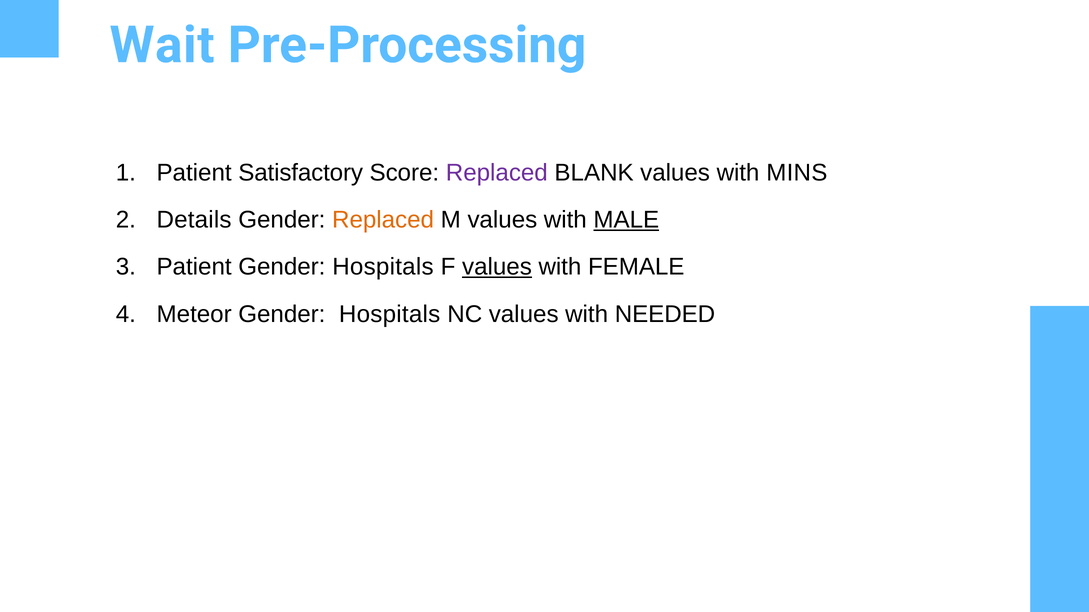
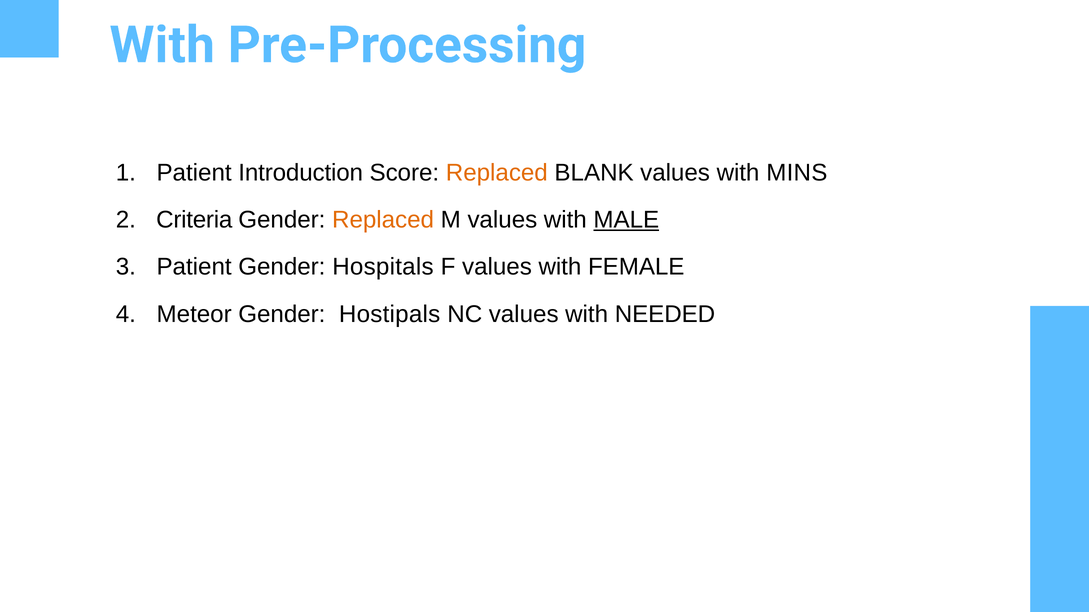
Wait at (162, 45): Wait -> With
Satisfactory: Satisfactory -> Introduction
Replaced at (497, 173) colour: purple -> orange
Details: Details -> Criteria
values at (497, 267) underline: present -> none
Hospitals at (390, 314): Hospitals -> Hostipals
